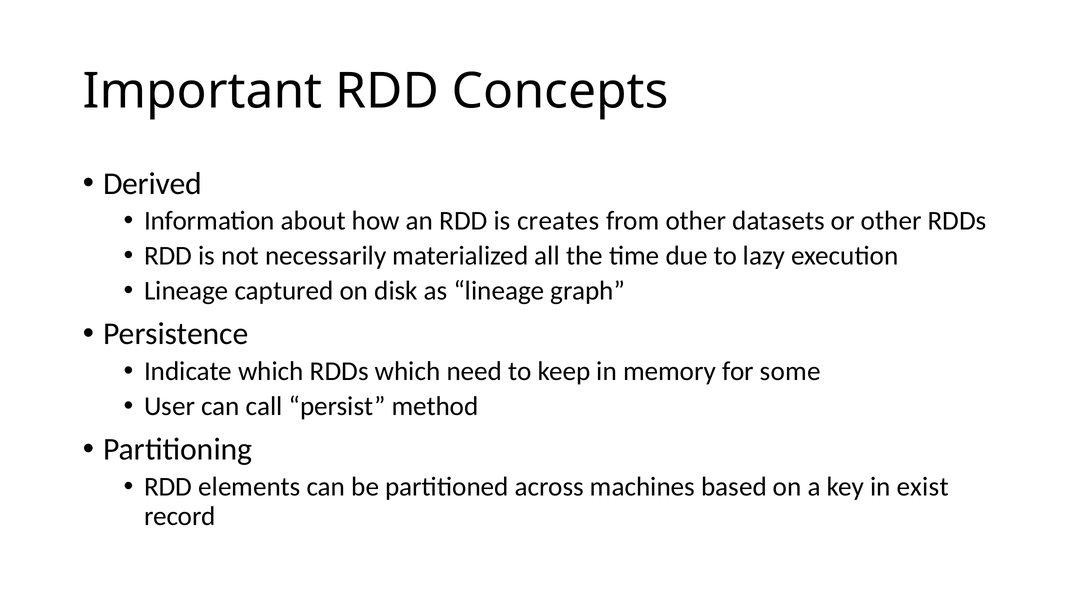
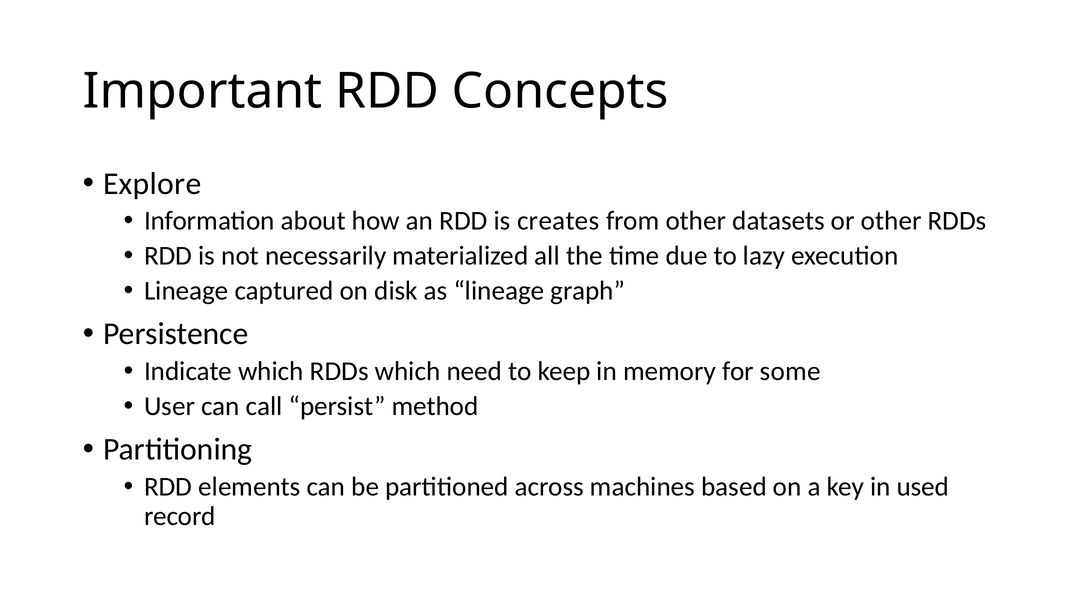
Derived: Derived -> Explore
exist: exist -> used
